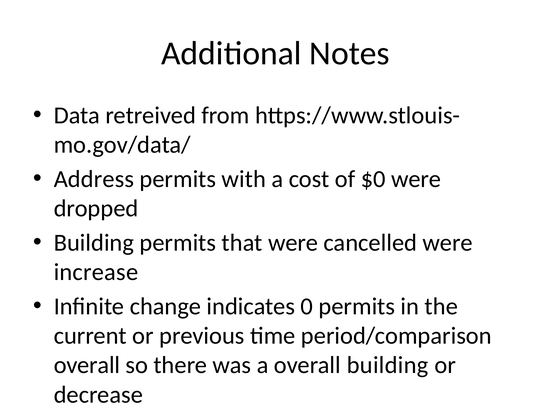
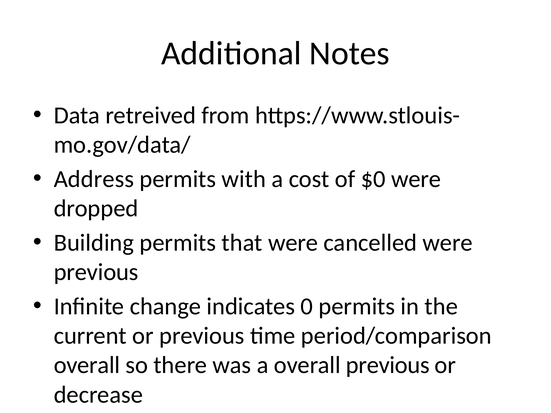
increase at (96, 272): increase -> previous
overall building: building -> previous
